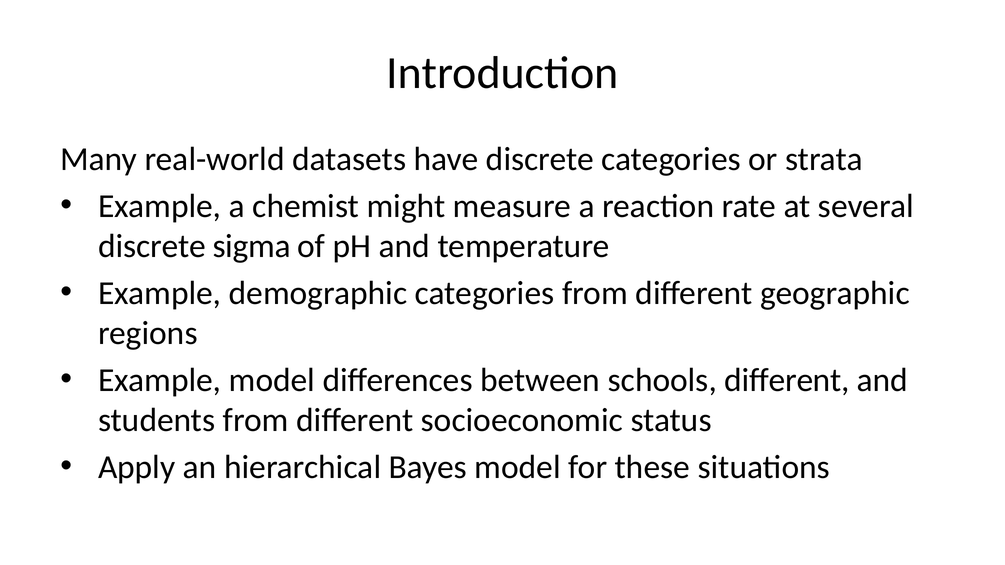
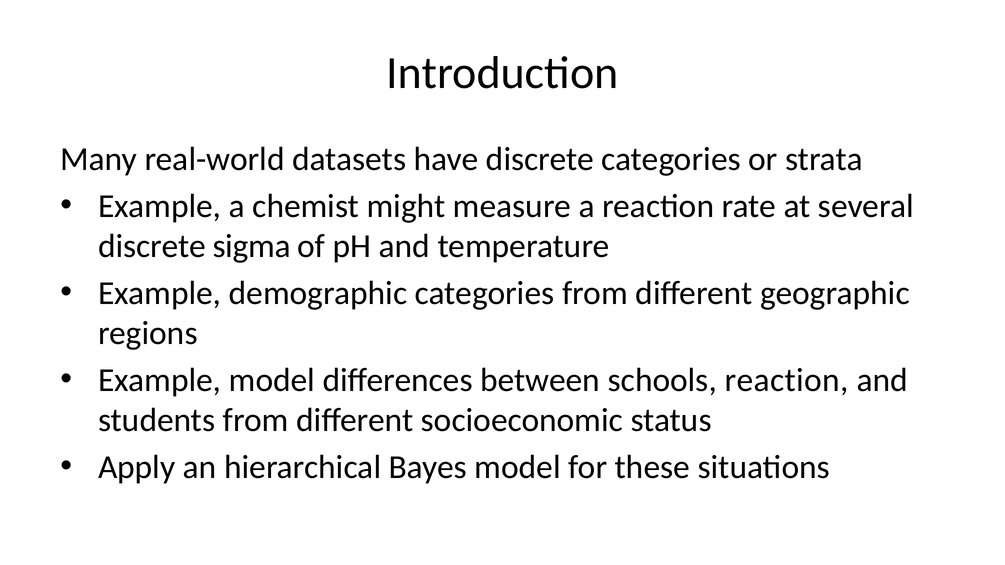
schools different: different -> reaction
